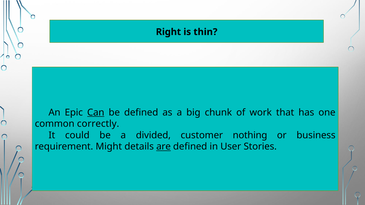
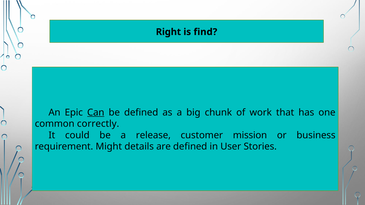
thin: thin -> find
divided: divided -> release
nothing: nothing -> mission
are underline: present -> none
